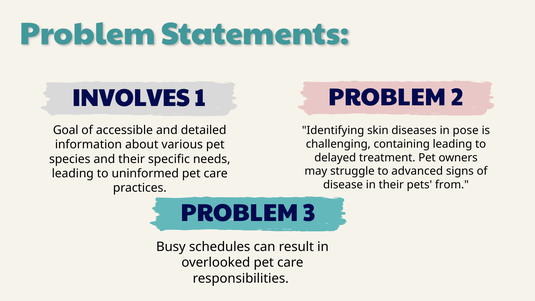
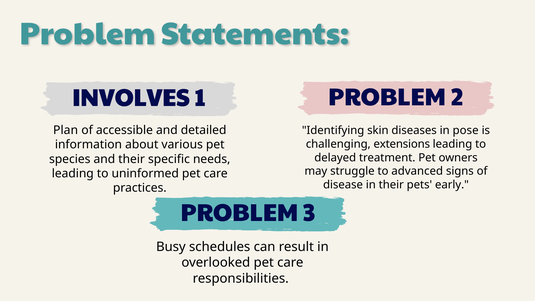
Goal: Goal -> Plan
containing: containing -> extensions
from: from -> early
